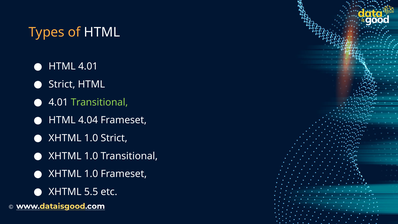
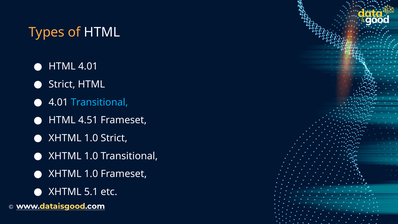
Transitional at (99, 102) colour: light green -> light blue
4.04: 4.04 -> 4.51
5.5: 5.5 -> 5.1
